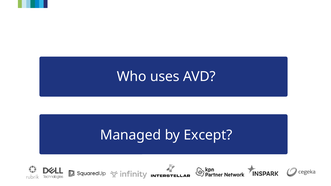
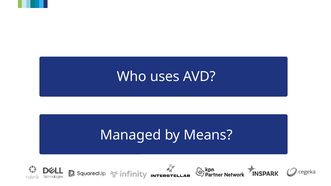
Except: Except -> Means
